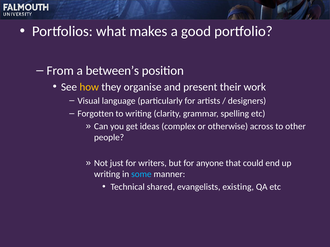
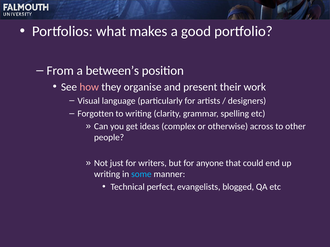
how colour: yellow -> pink
shared: shared -> perfect
existing: existing -> blogged
